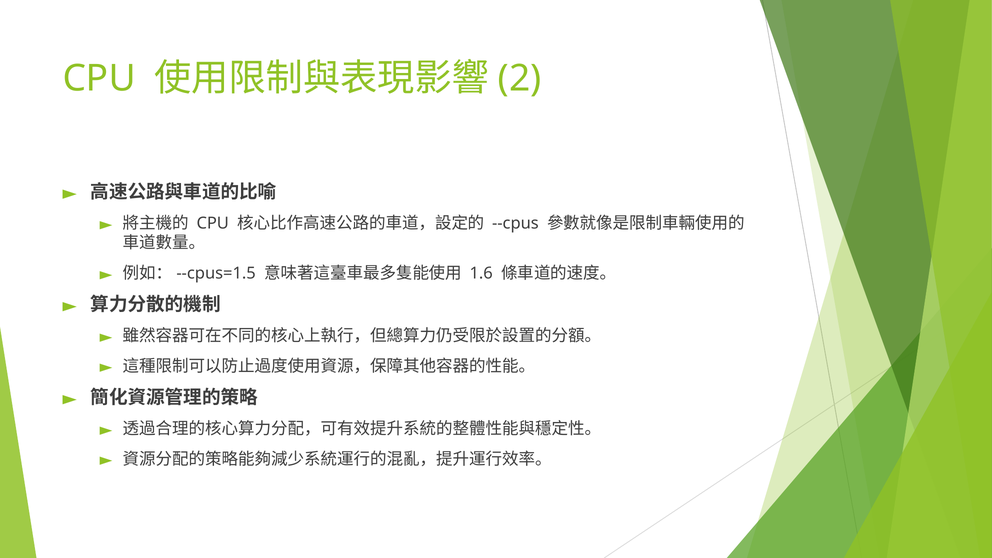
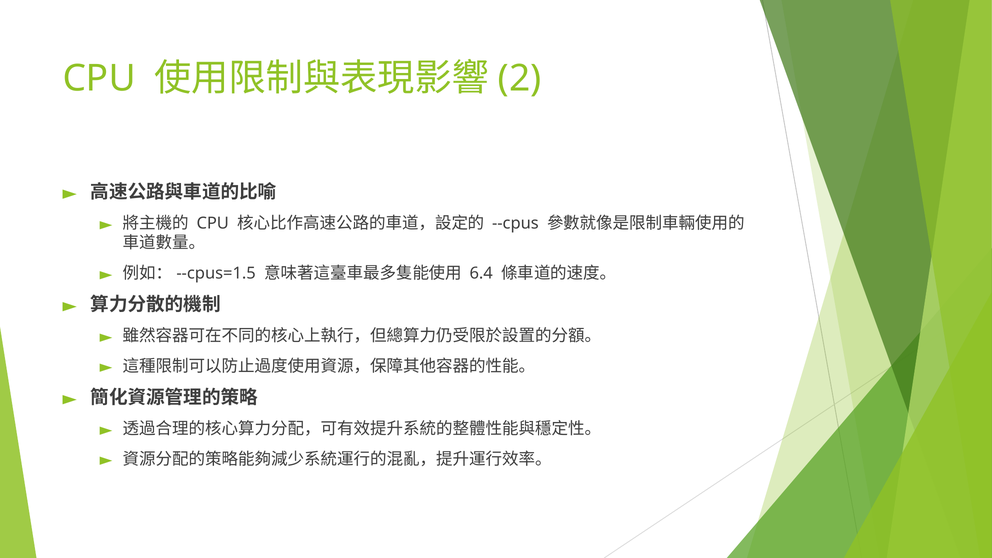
1.6: 1.6 -> 6.4
